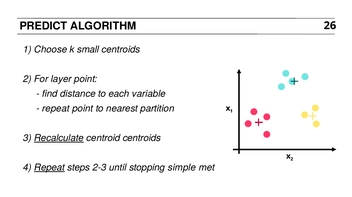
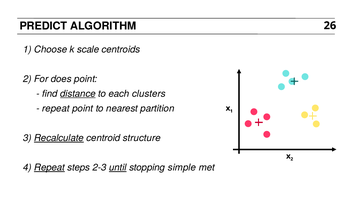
small: small -> scale
layer: layer -> does
distance underline: none -> present
variable: variable -> clusters
centroid centroids: centroids -> structure
until underline: none -> present
